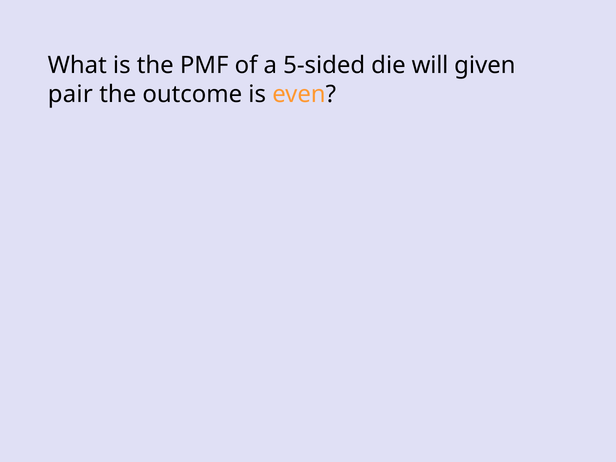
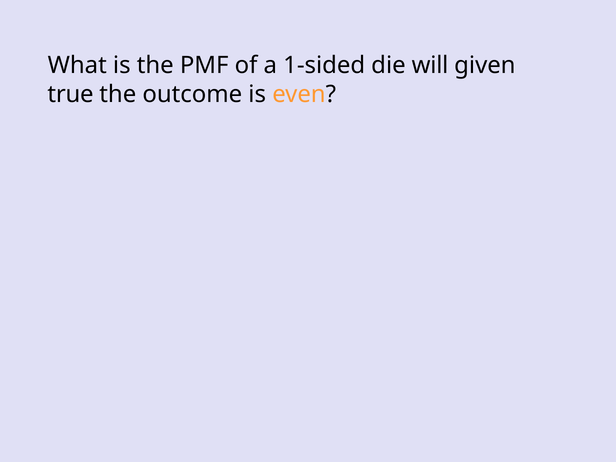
5-sided: 5-sided -> 1-sided
pair: pair -> true
